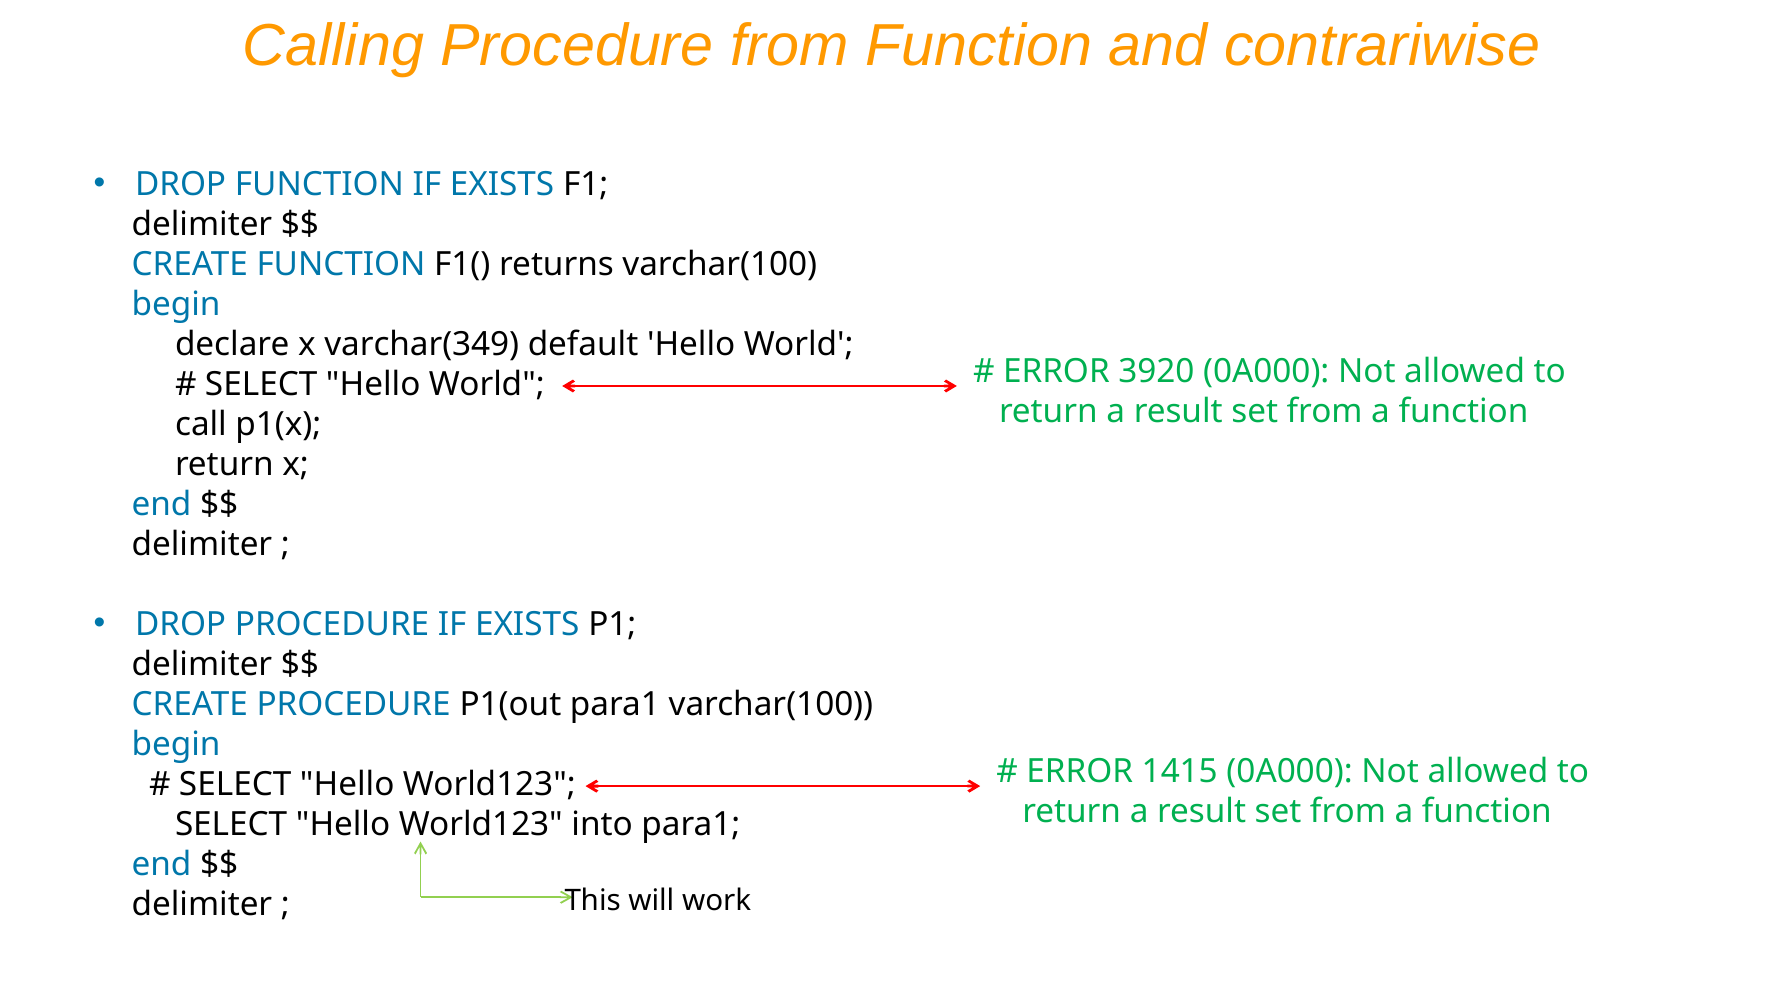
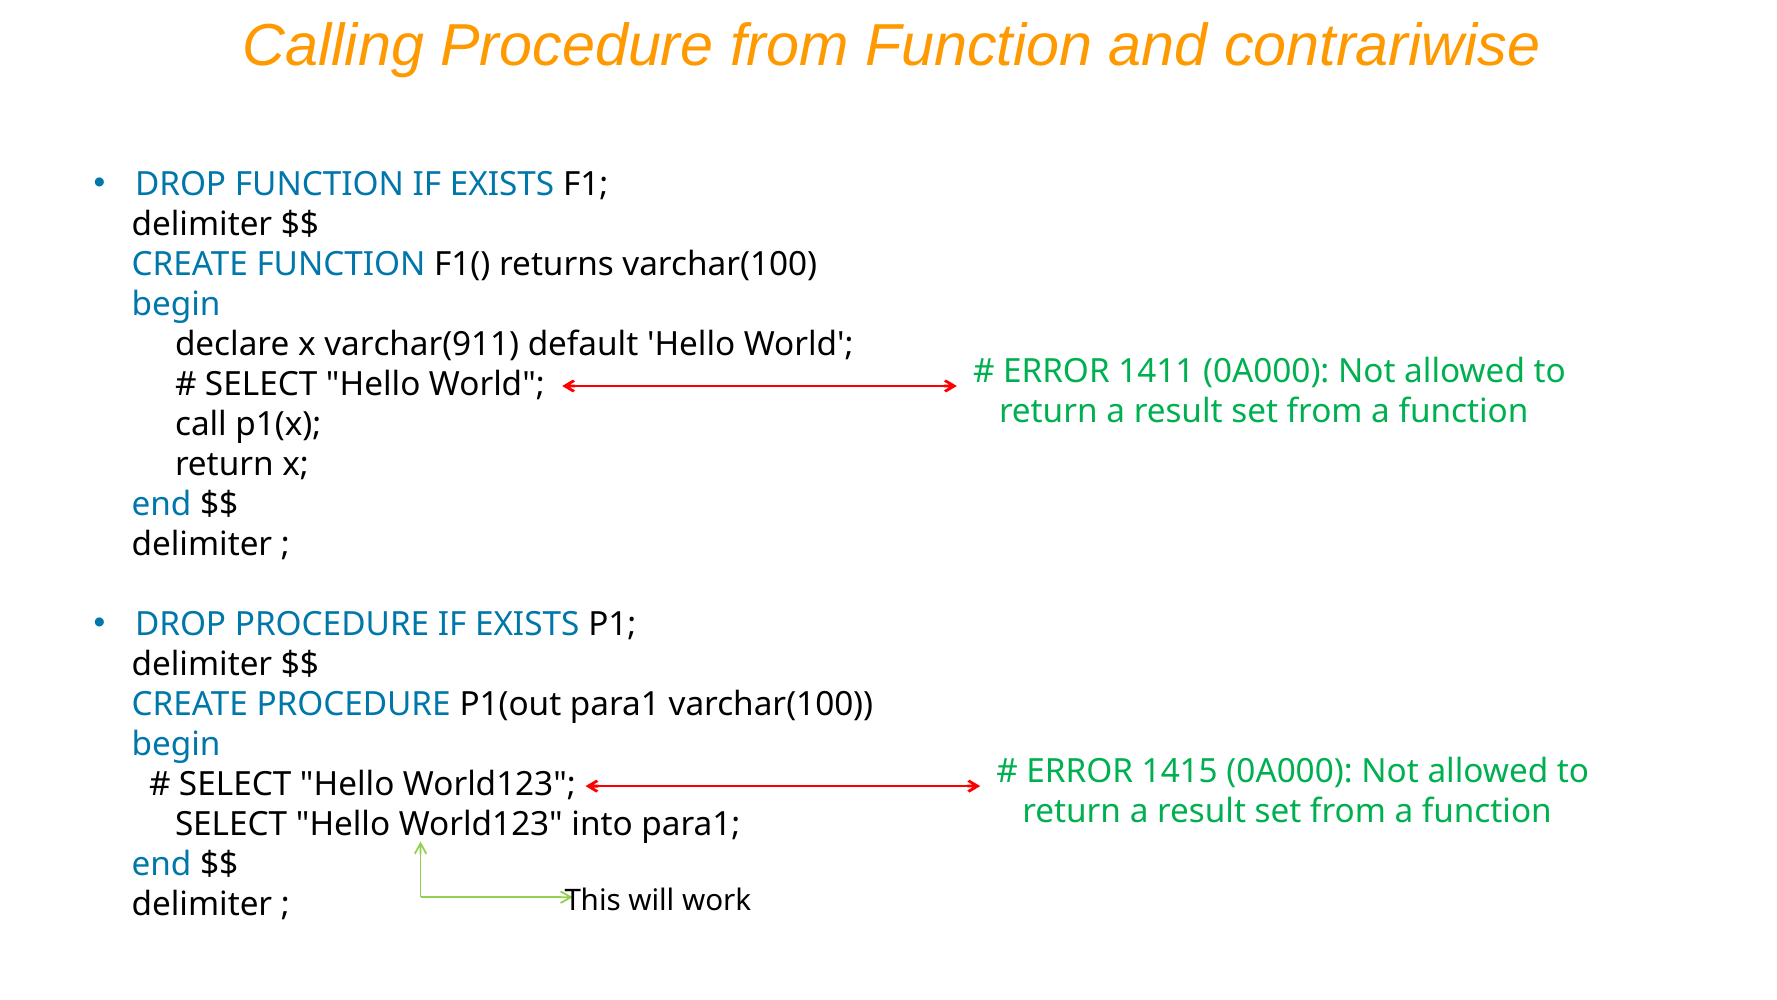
varchar(349: varchar(349 -> varchar(911
3920: 3920 -> 1411
